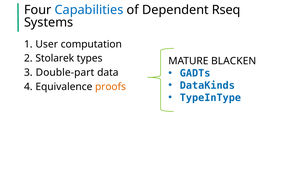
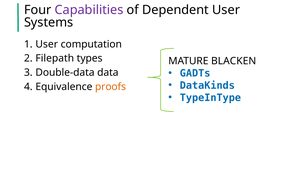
Capabilities colour: blue -> purple
Dependent Rseq: Rseq -> User
Stolarek: Stolarek -> Filepath
Double-part: Double-part -> Double-data
